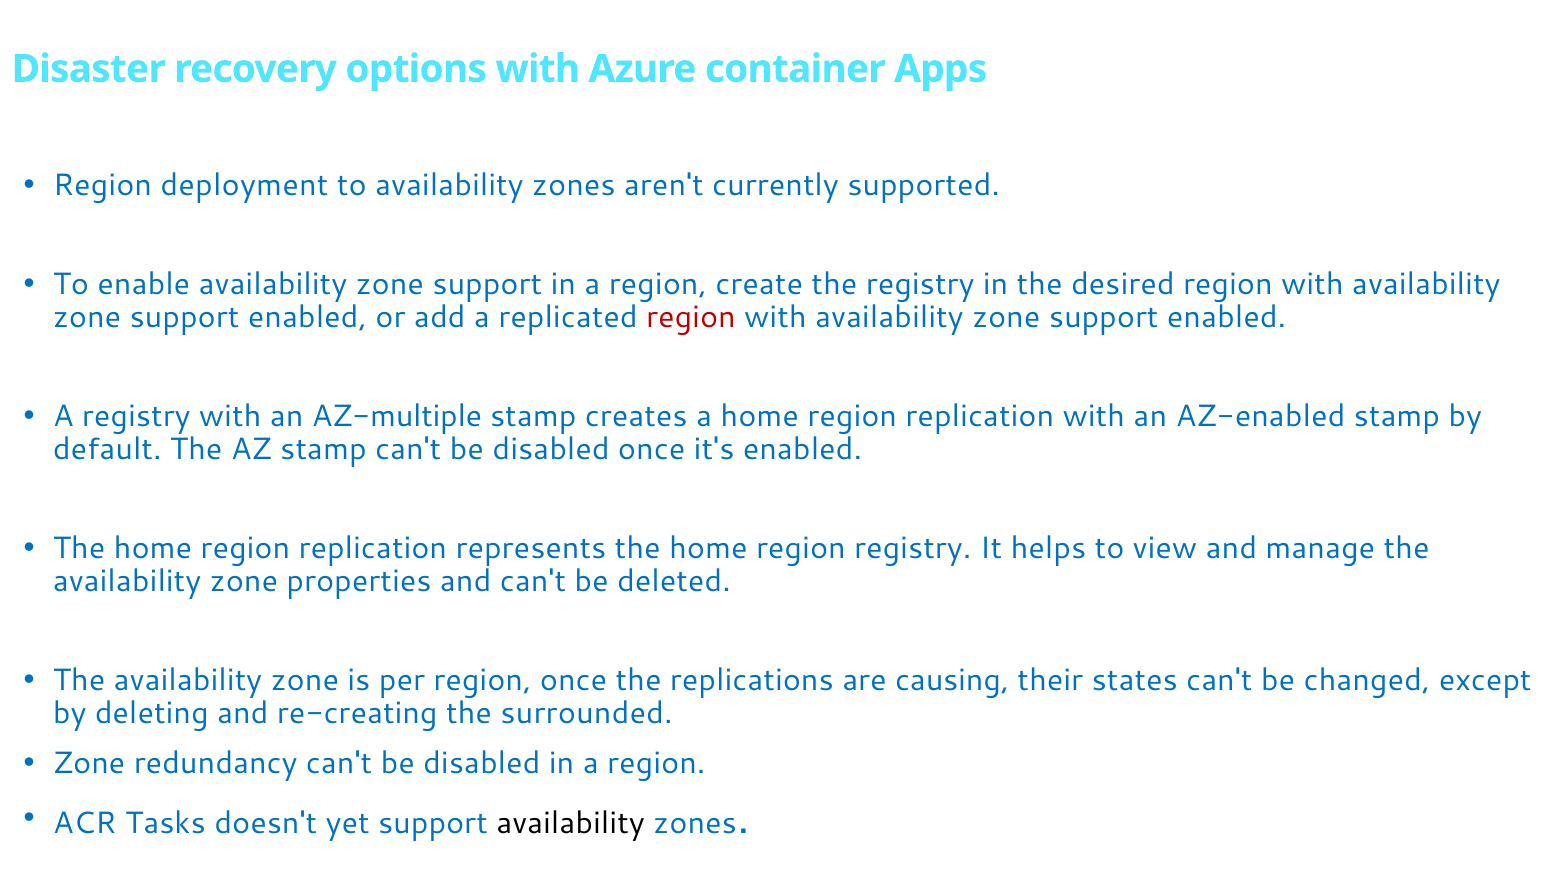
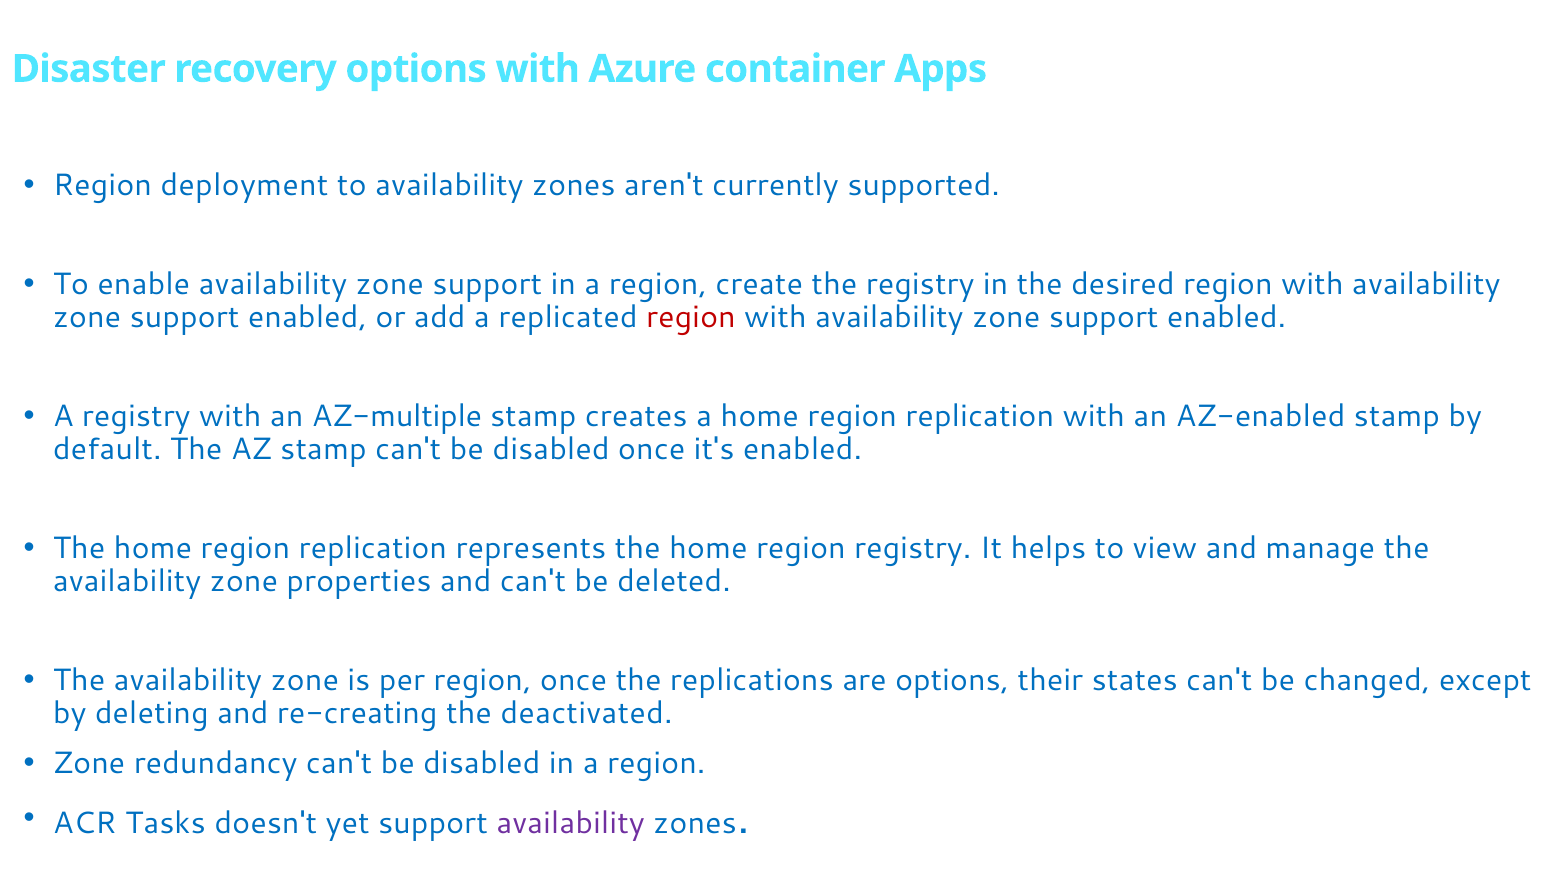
are causing: causing -> options
surrounded: surrounded -> deactivated
availability at (571, 823) colour: black -> purple
